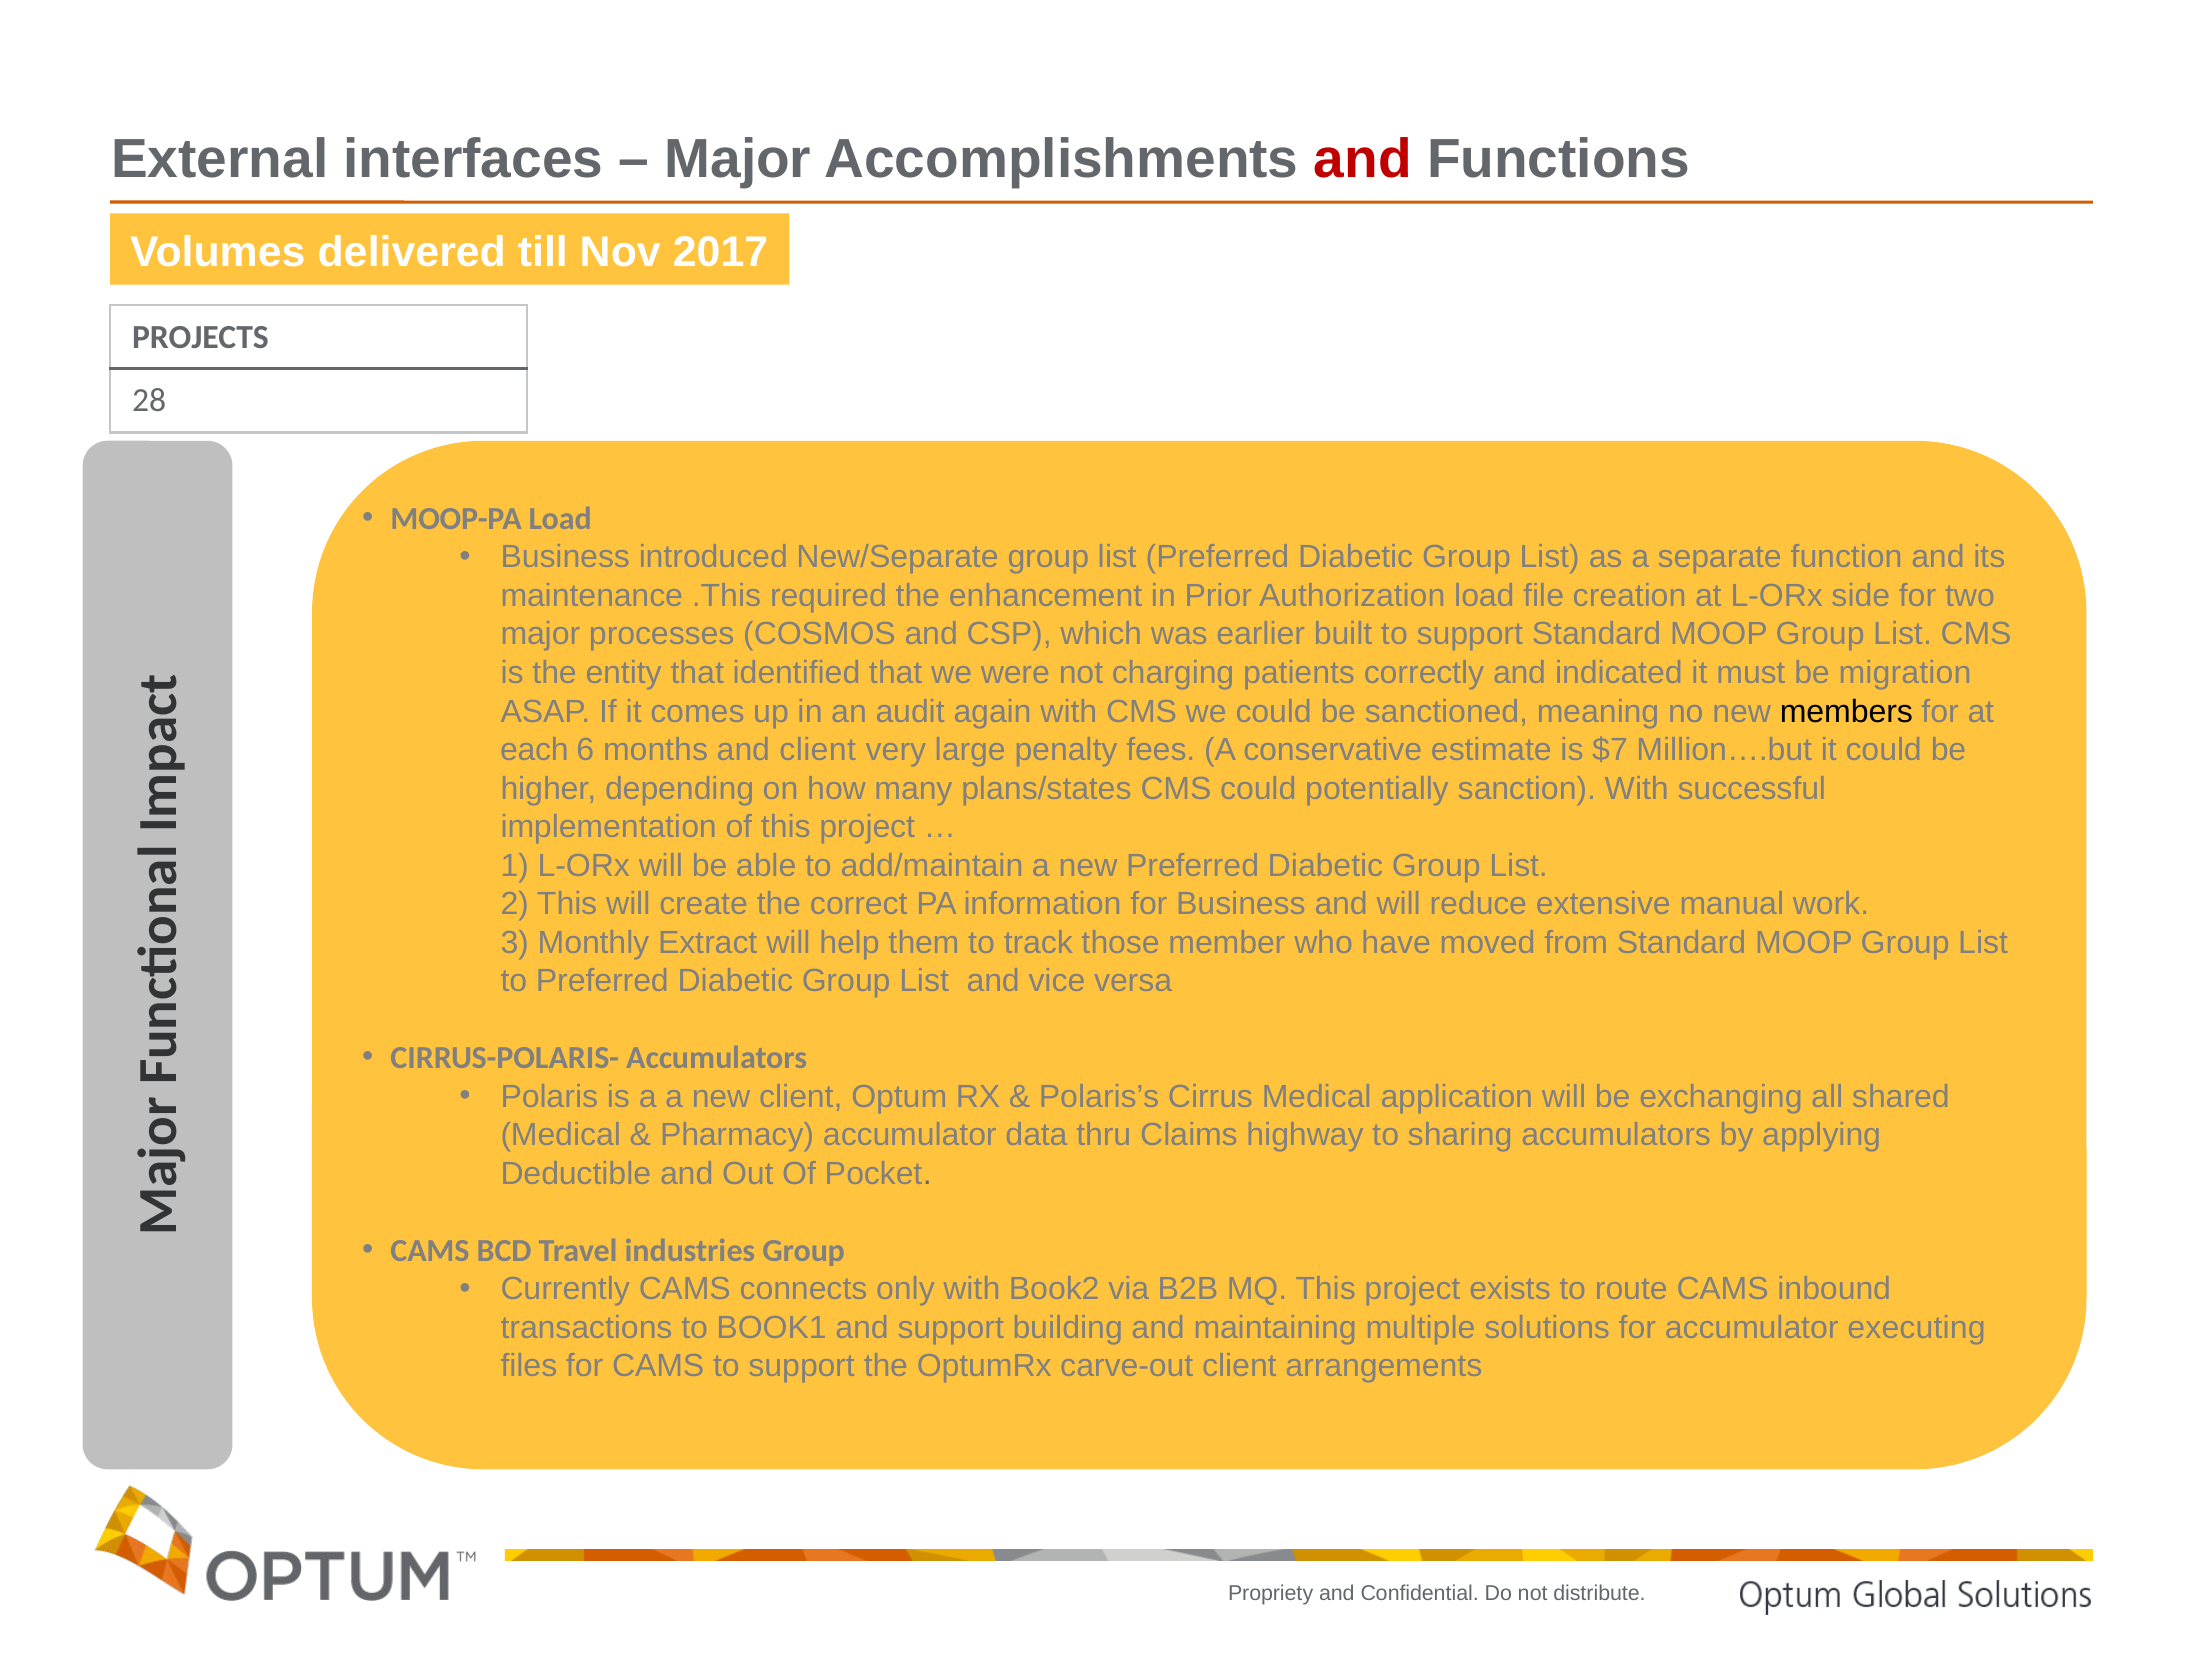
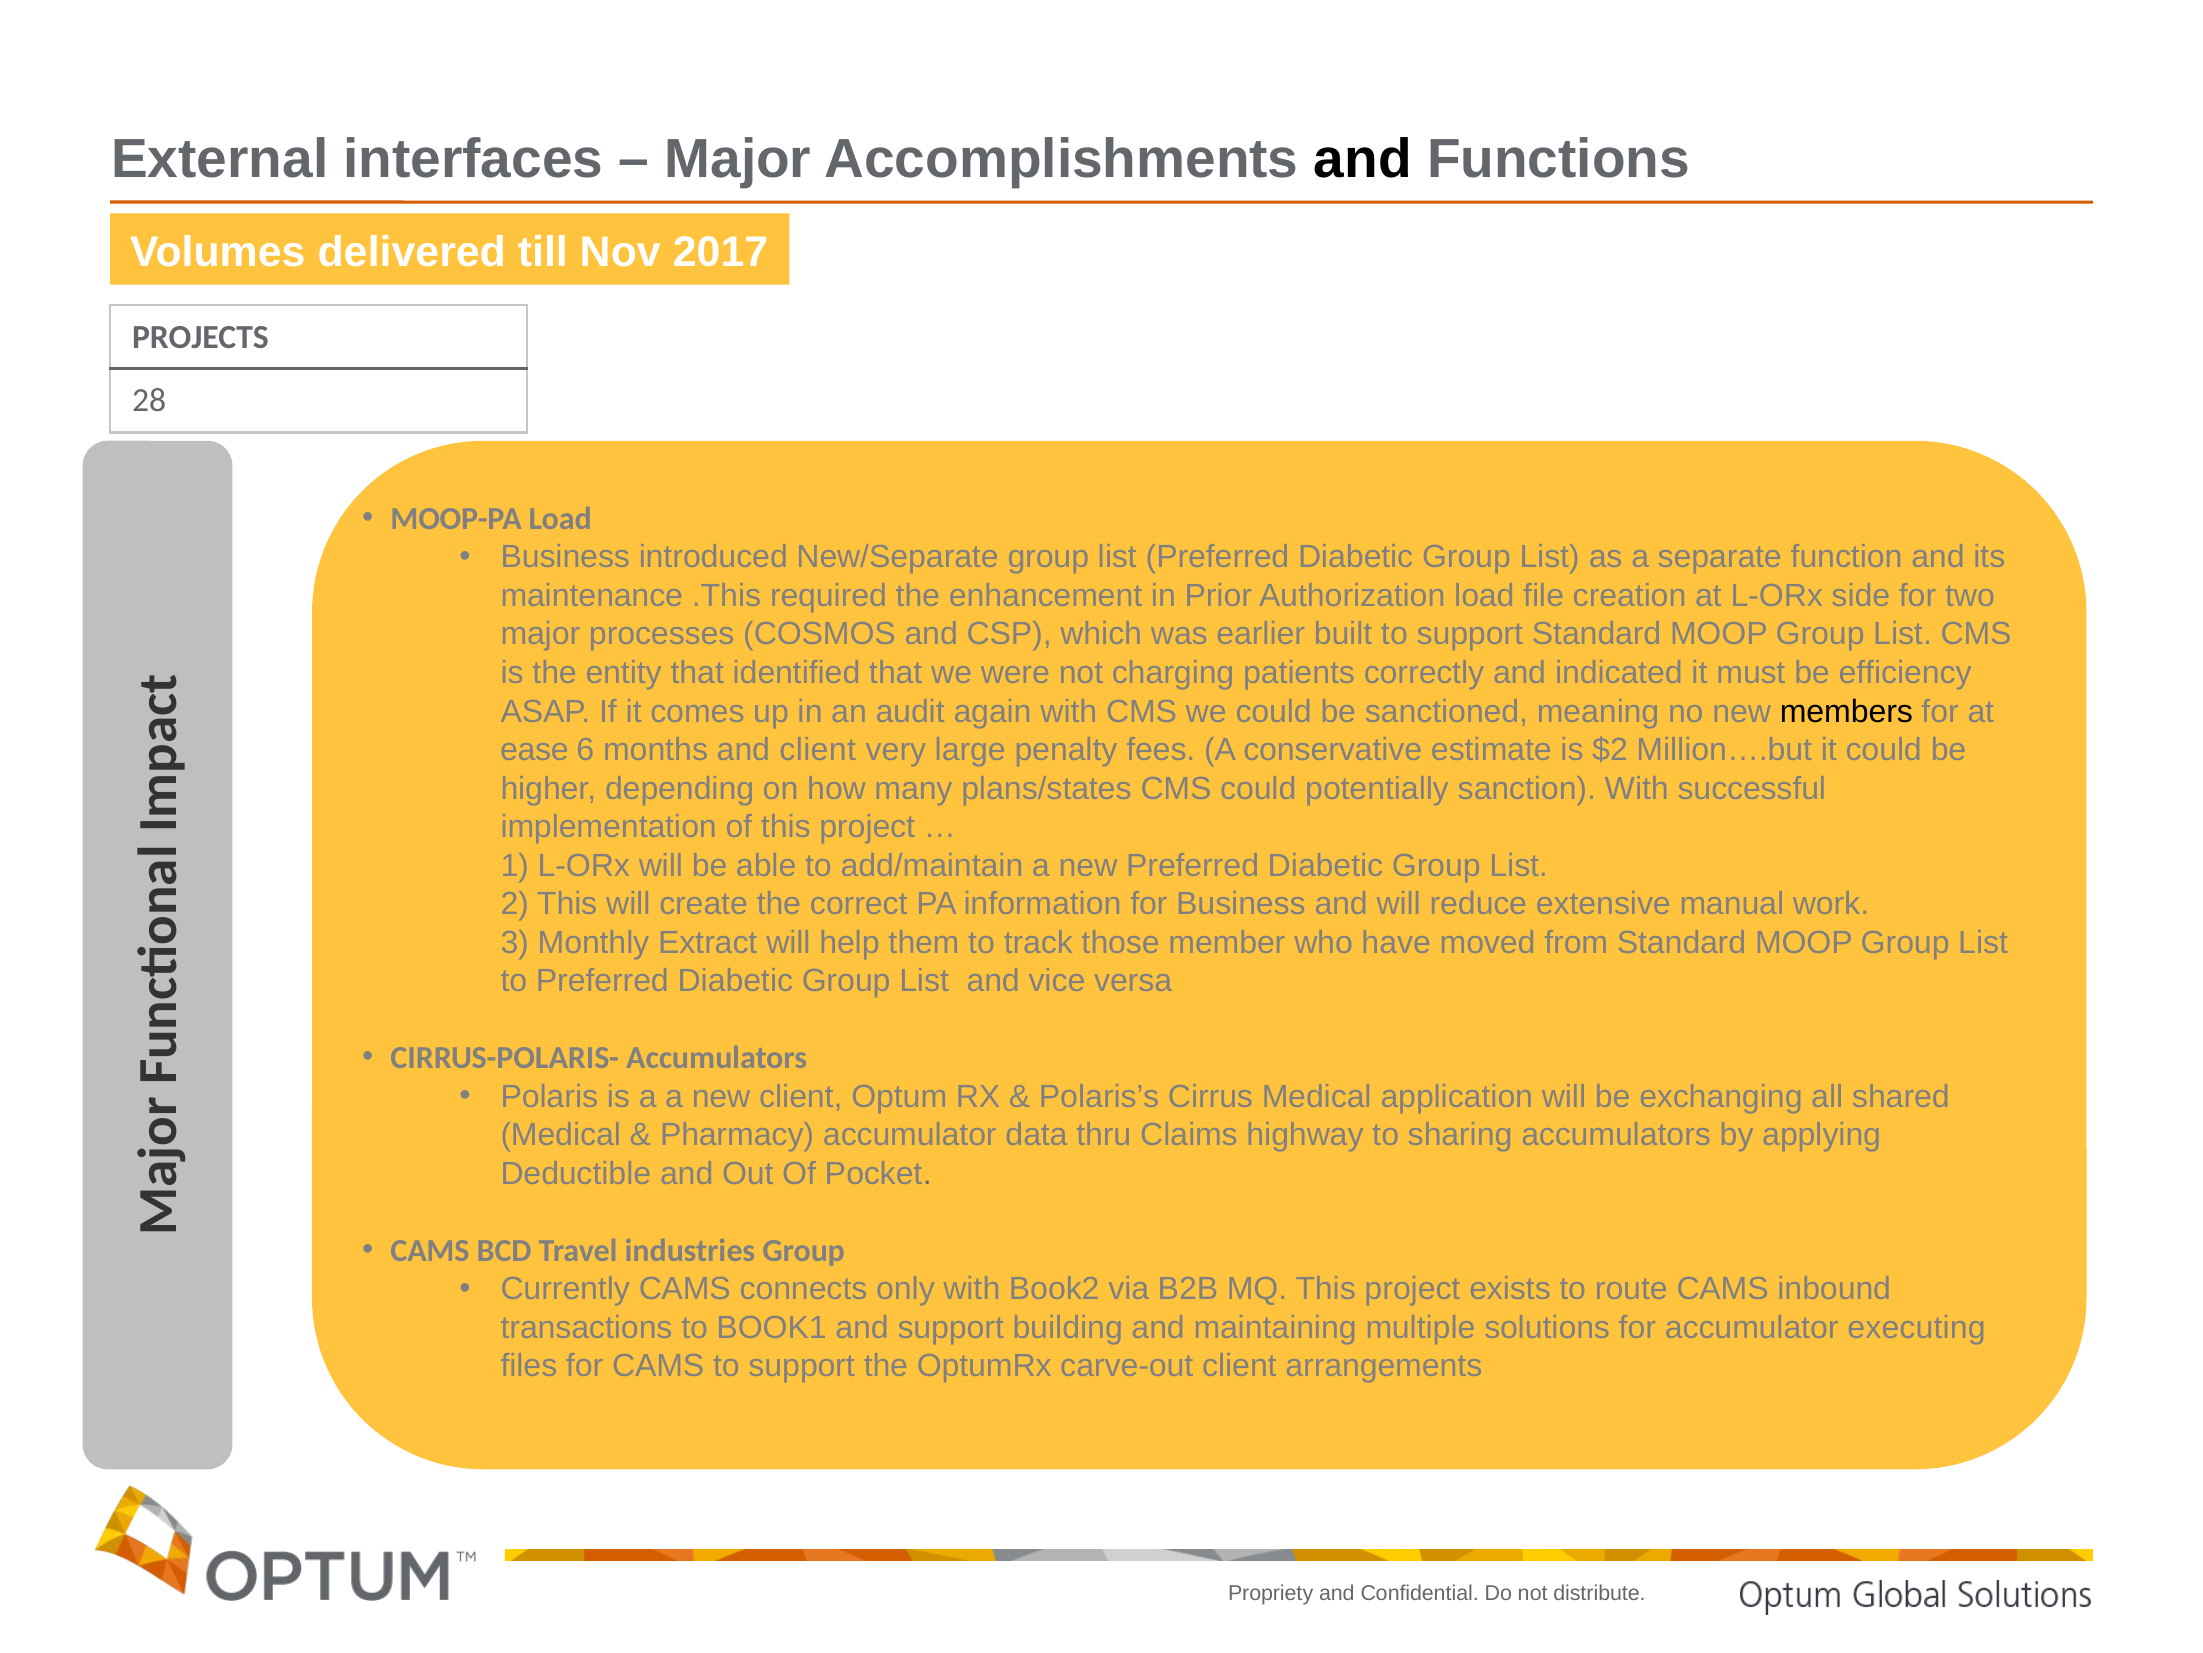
and at (1363, 160) colour: red -> black
migration: migration -> efficiency
each: each -> ease
$7: $7 -> $2
